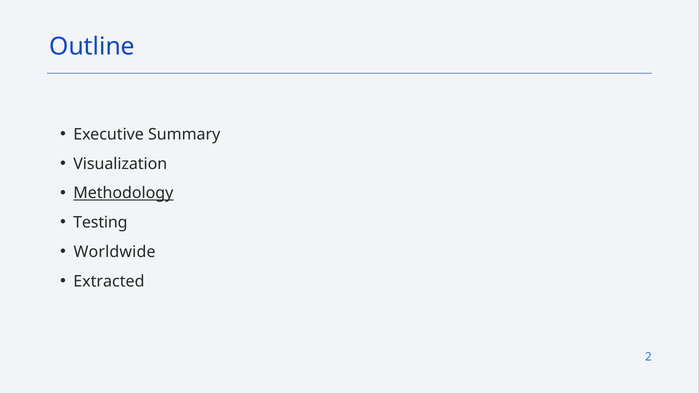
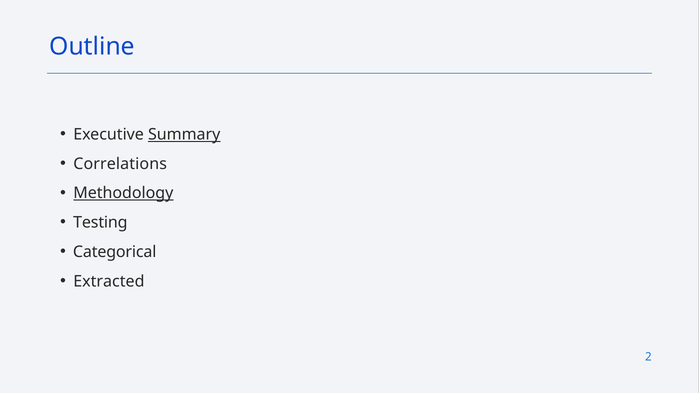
Summary underline: none -> present
Visualization: Visualization -> Correlations
Worldwide: Worldwide -> Categorical
